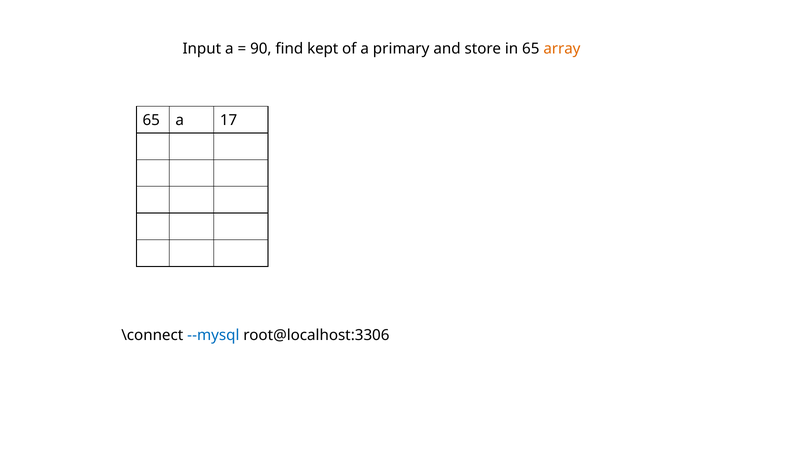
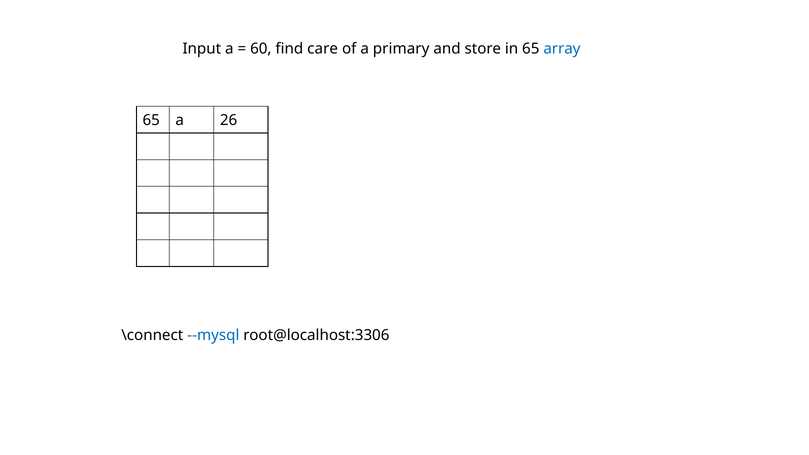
90: 90 -> 60
kept: kept -> care
array colour: orange -> blue
17: 17 -> 26
